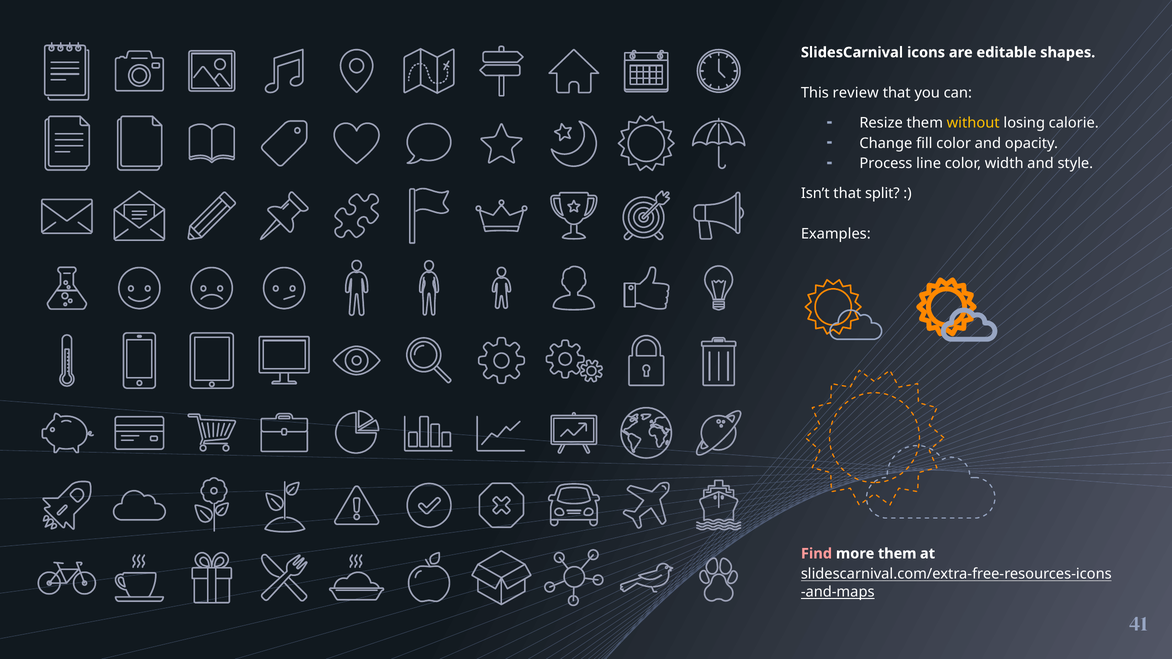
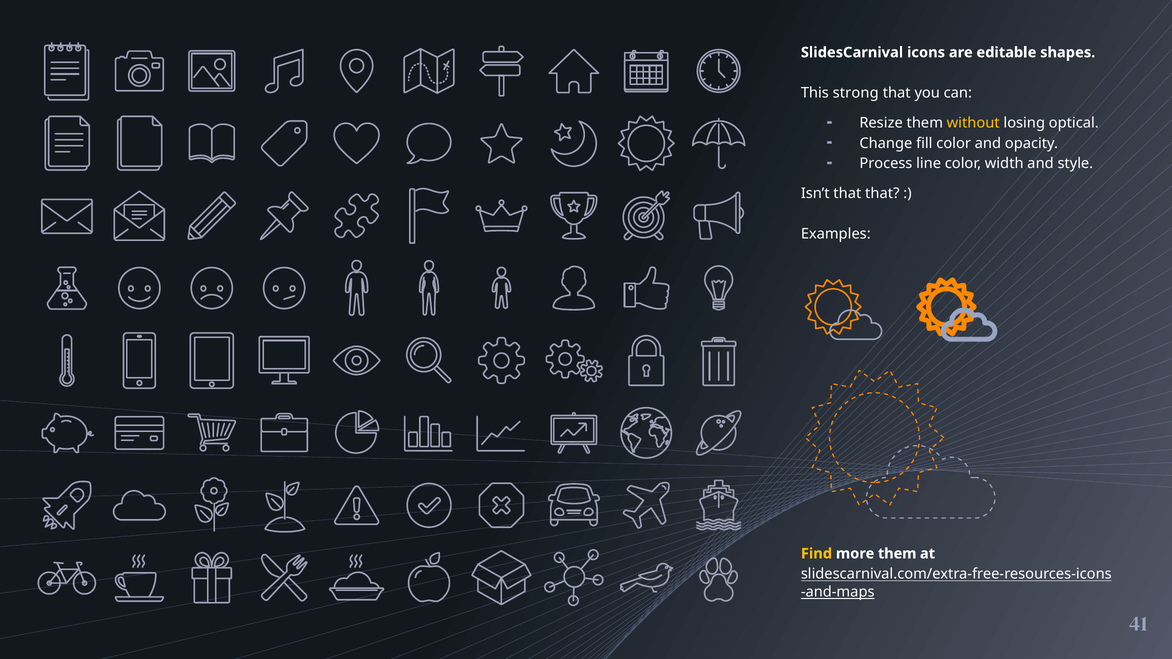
review: review -> strong
calorie: calorie -> optical
that split: split -> that
Find colour: pink -> yellow
